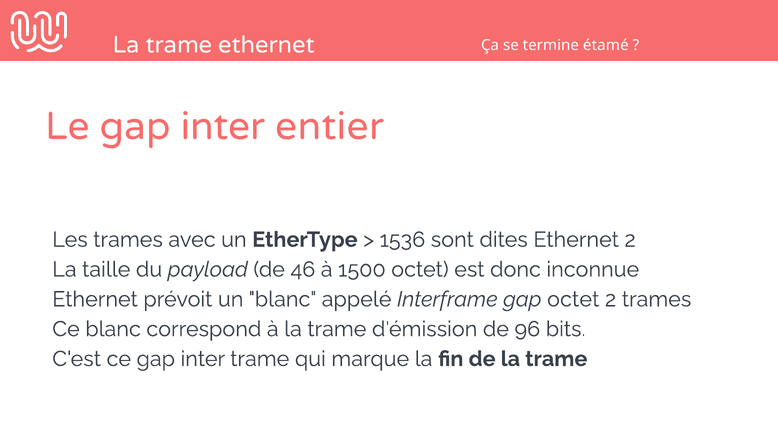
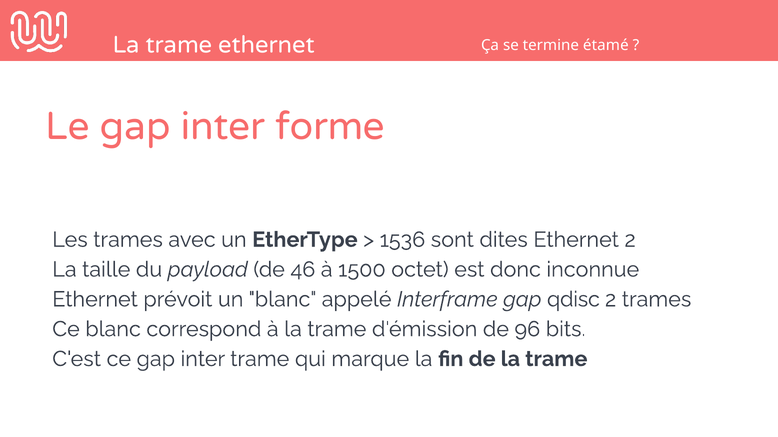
entier: entier -> forme
gap octet: octet -> qdisc
